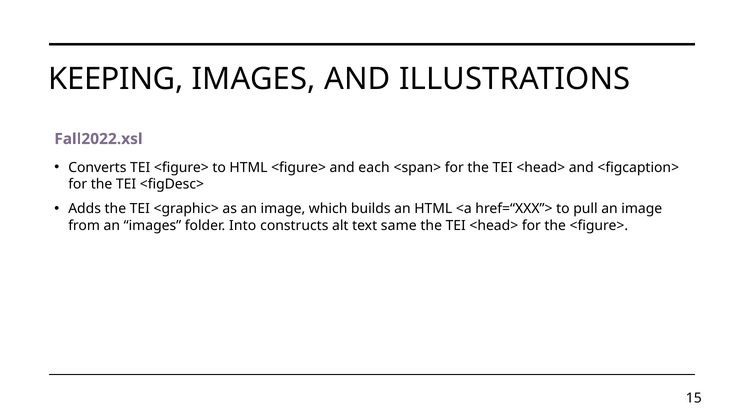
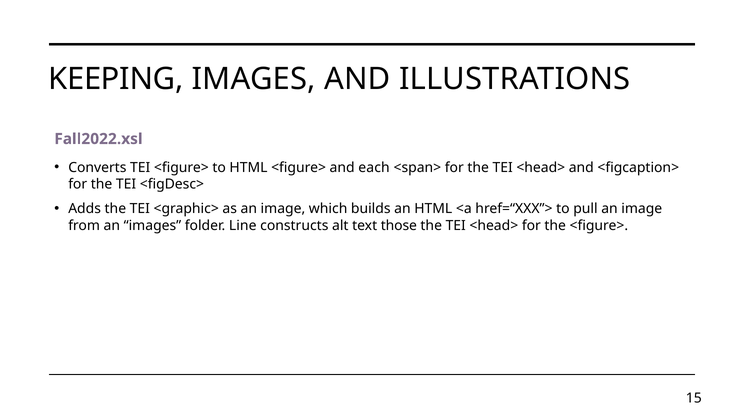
Into: Into -> Line
same: same -> those
